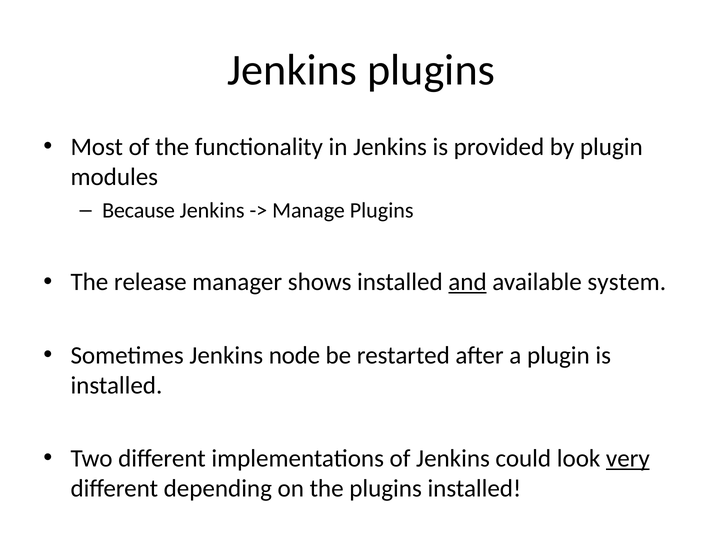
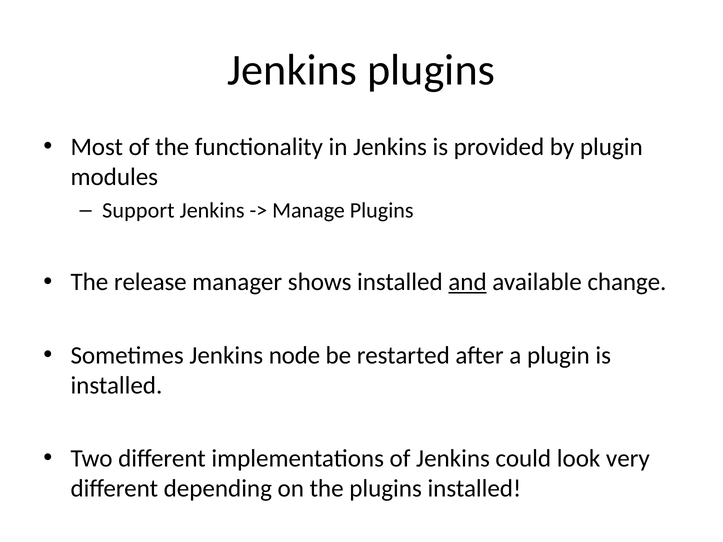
Because: Because -> Support
system: system -> change
very underline: present -> none
